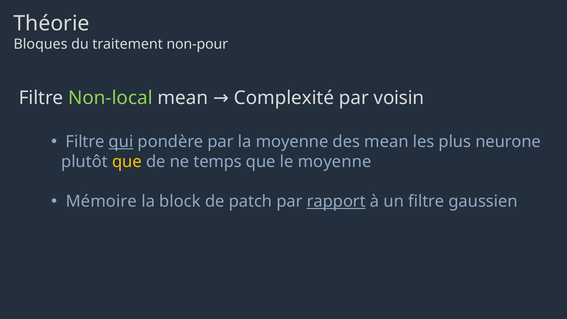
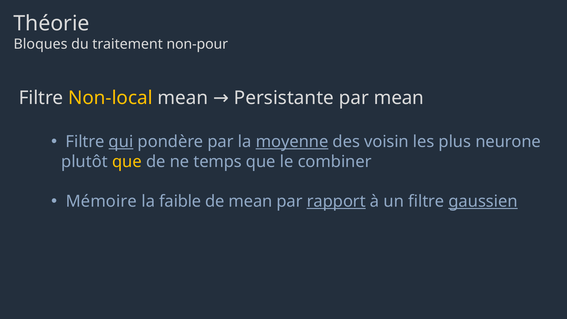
Non-local colour: light green -> yellow
Complexité: Complexité -> Persistante
par voisin: voisin -> mean
moyenne at (292, 142) underline: none -> present
des mean: mean -> voisin
le moyenne: moyenne -> combiner
block: block -> faible
de patch: patch -> mean
gaussien underline: none -> present
